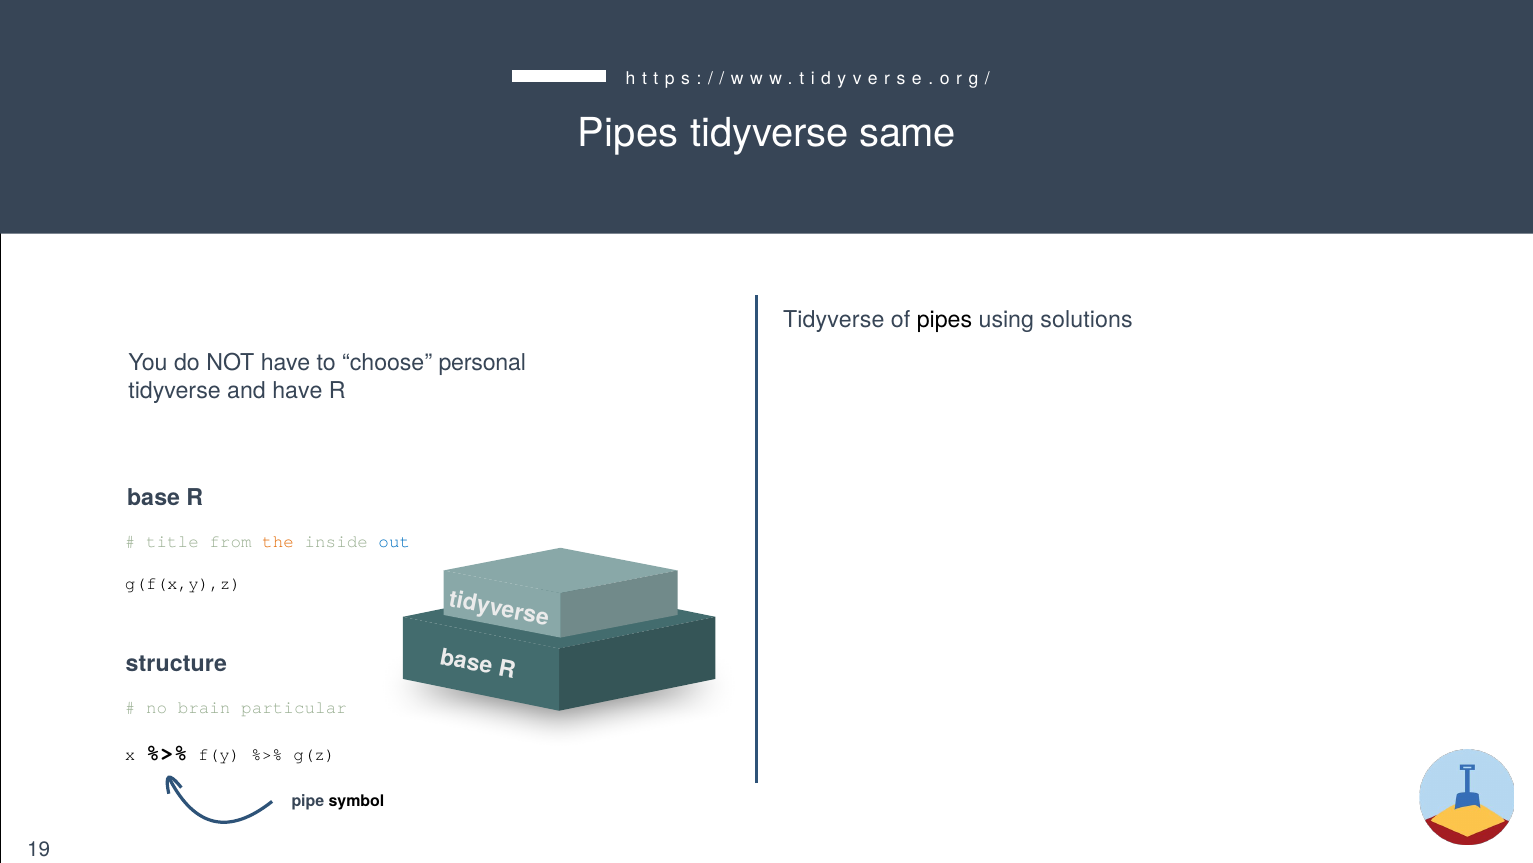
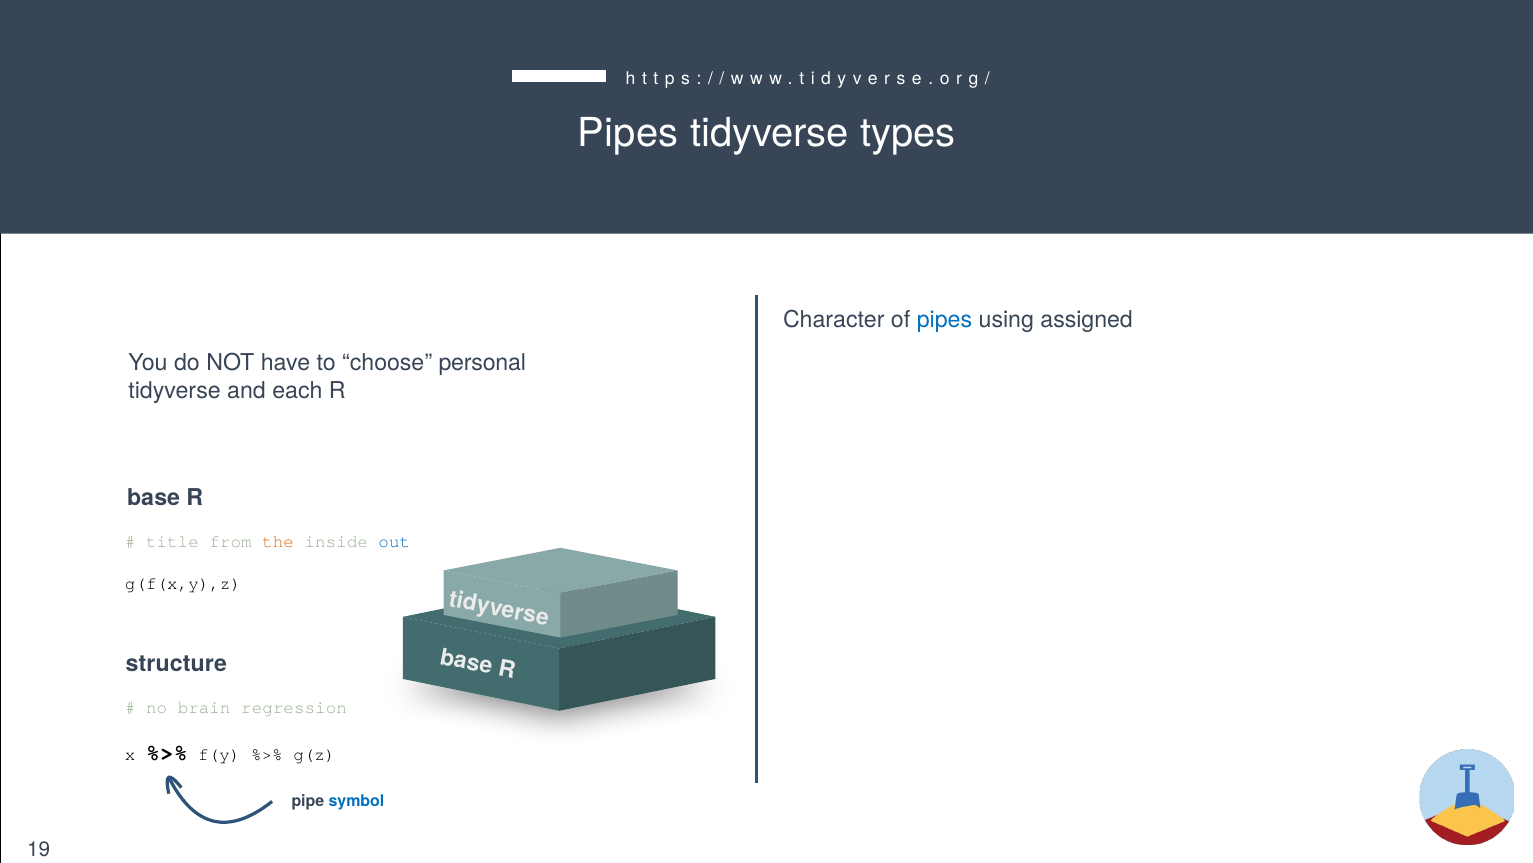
same: same -> types
Tidyverse at (834, 319): Tidyverse -> Character
pipes at (945, 319) colour: black -> blue
solutions: solutions -> assigned
and have: have -> each
particular: particular -> regression
symbol colour: black -> blue
